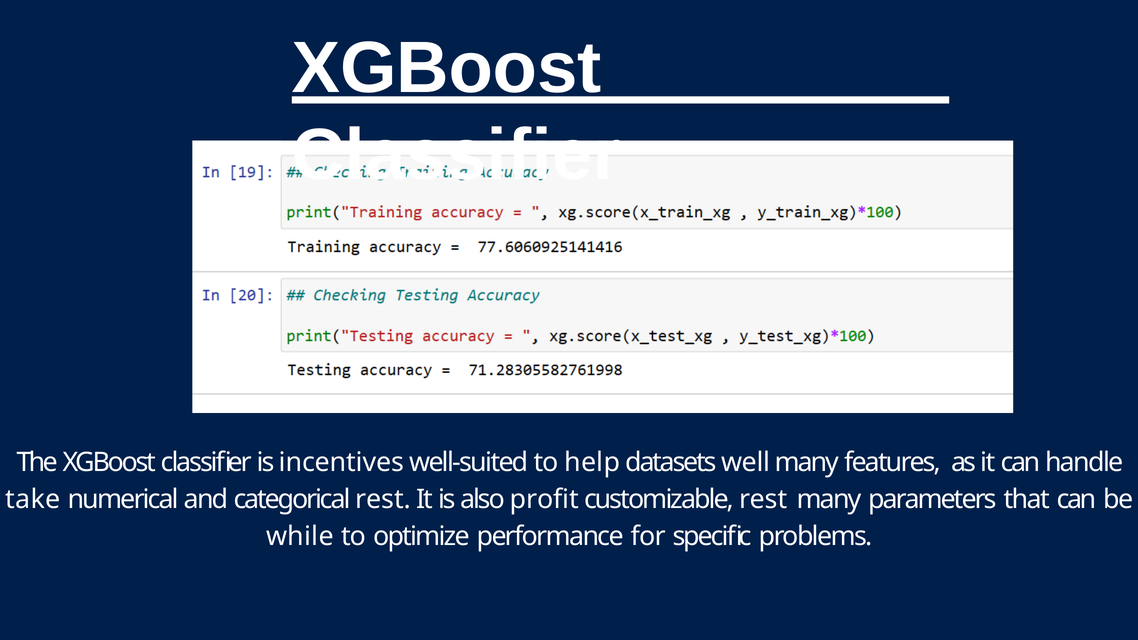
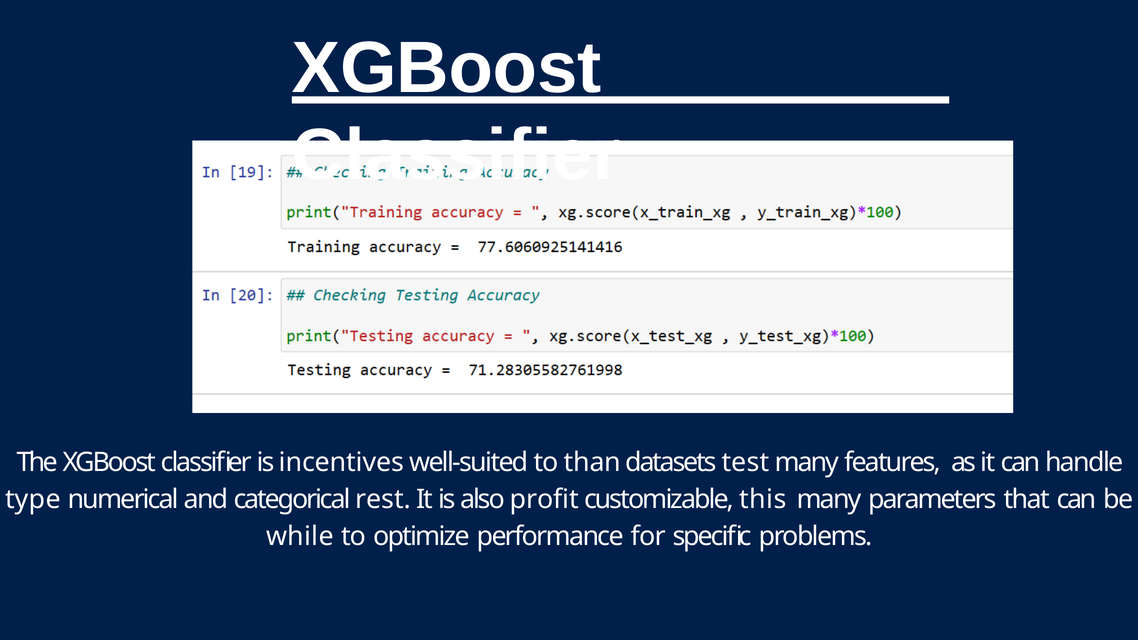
help: help -> than
well: well -> test
take: take -> type
customizable rest: rest -> this
